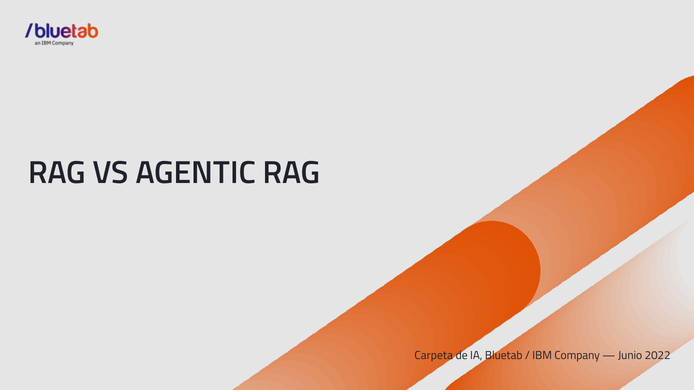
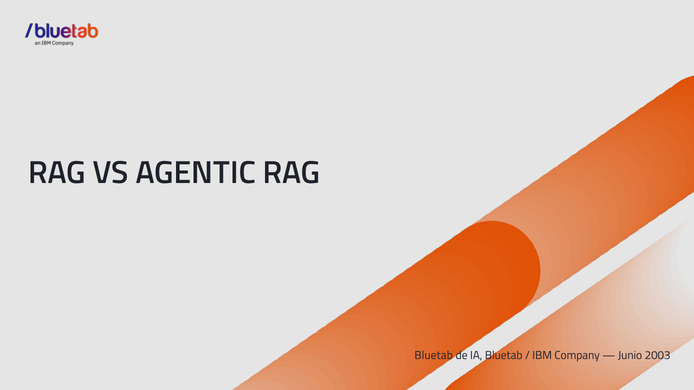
Carpeta at (434, 356): Carpeta -> Bluetab
2022: 2022 -> 2003
